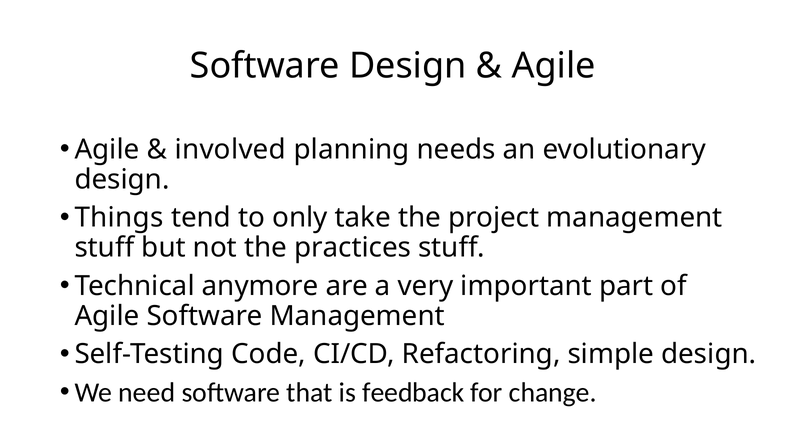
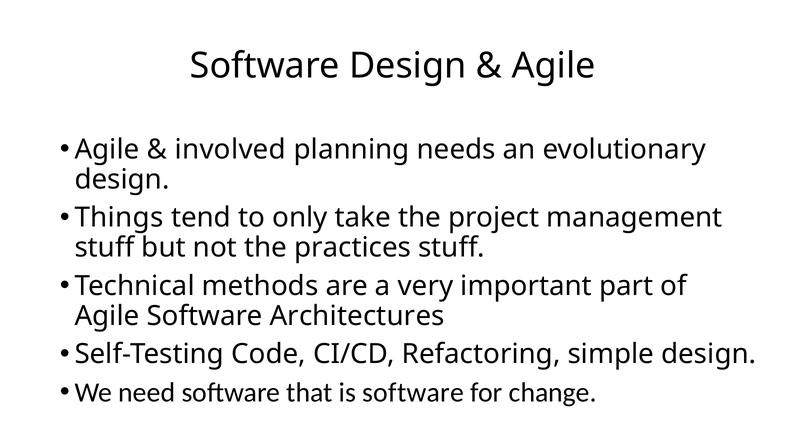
anymore: anymore -> methods
Software Management: Management -> Architectures
is feedback: feedback -> software
